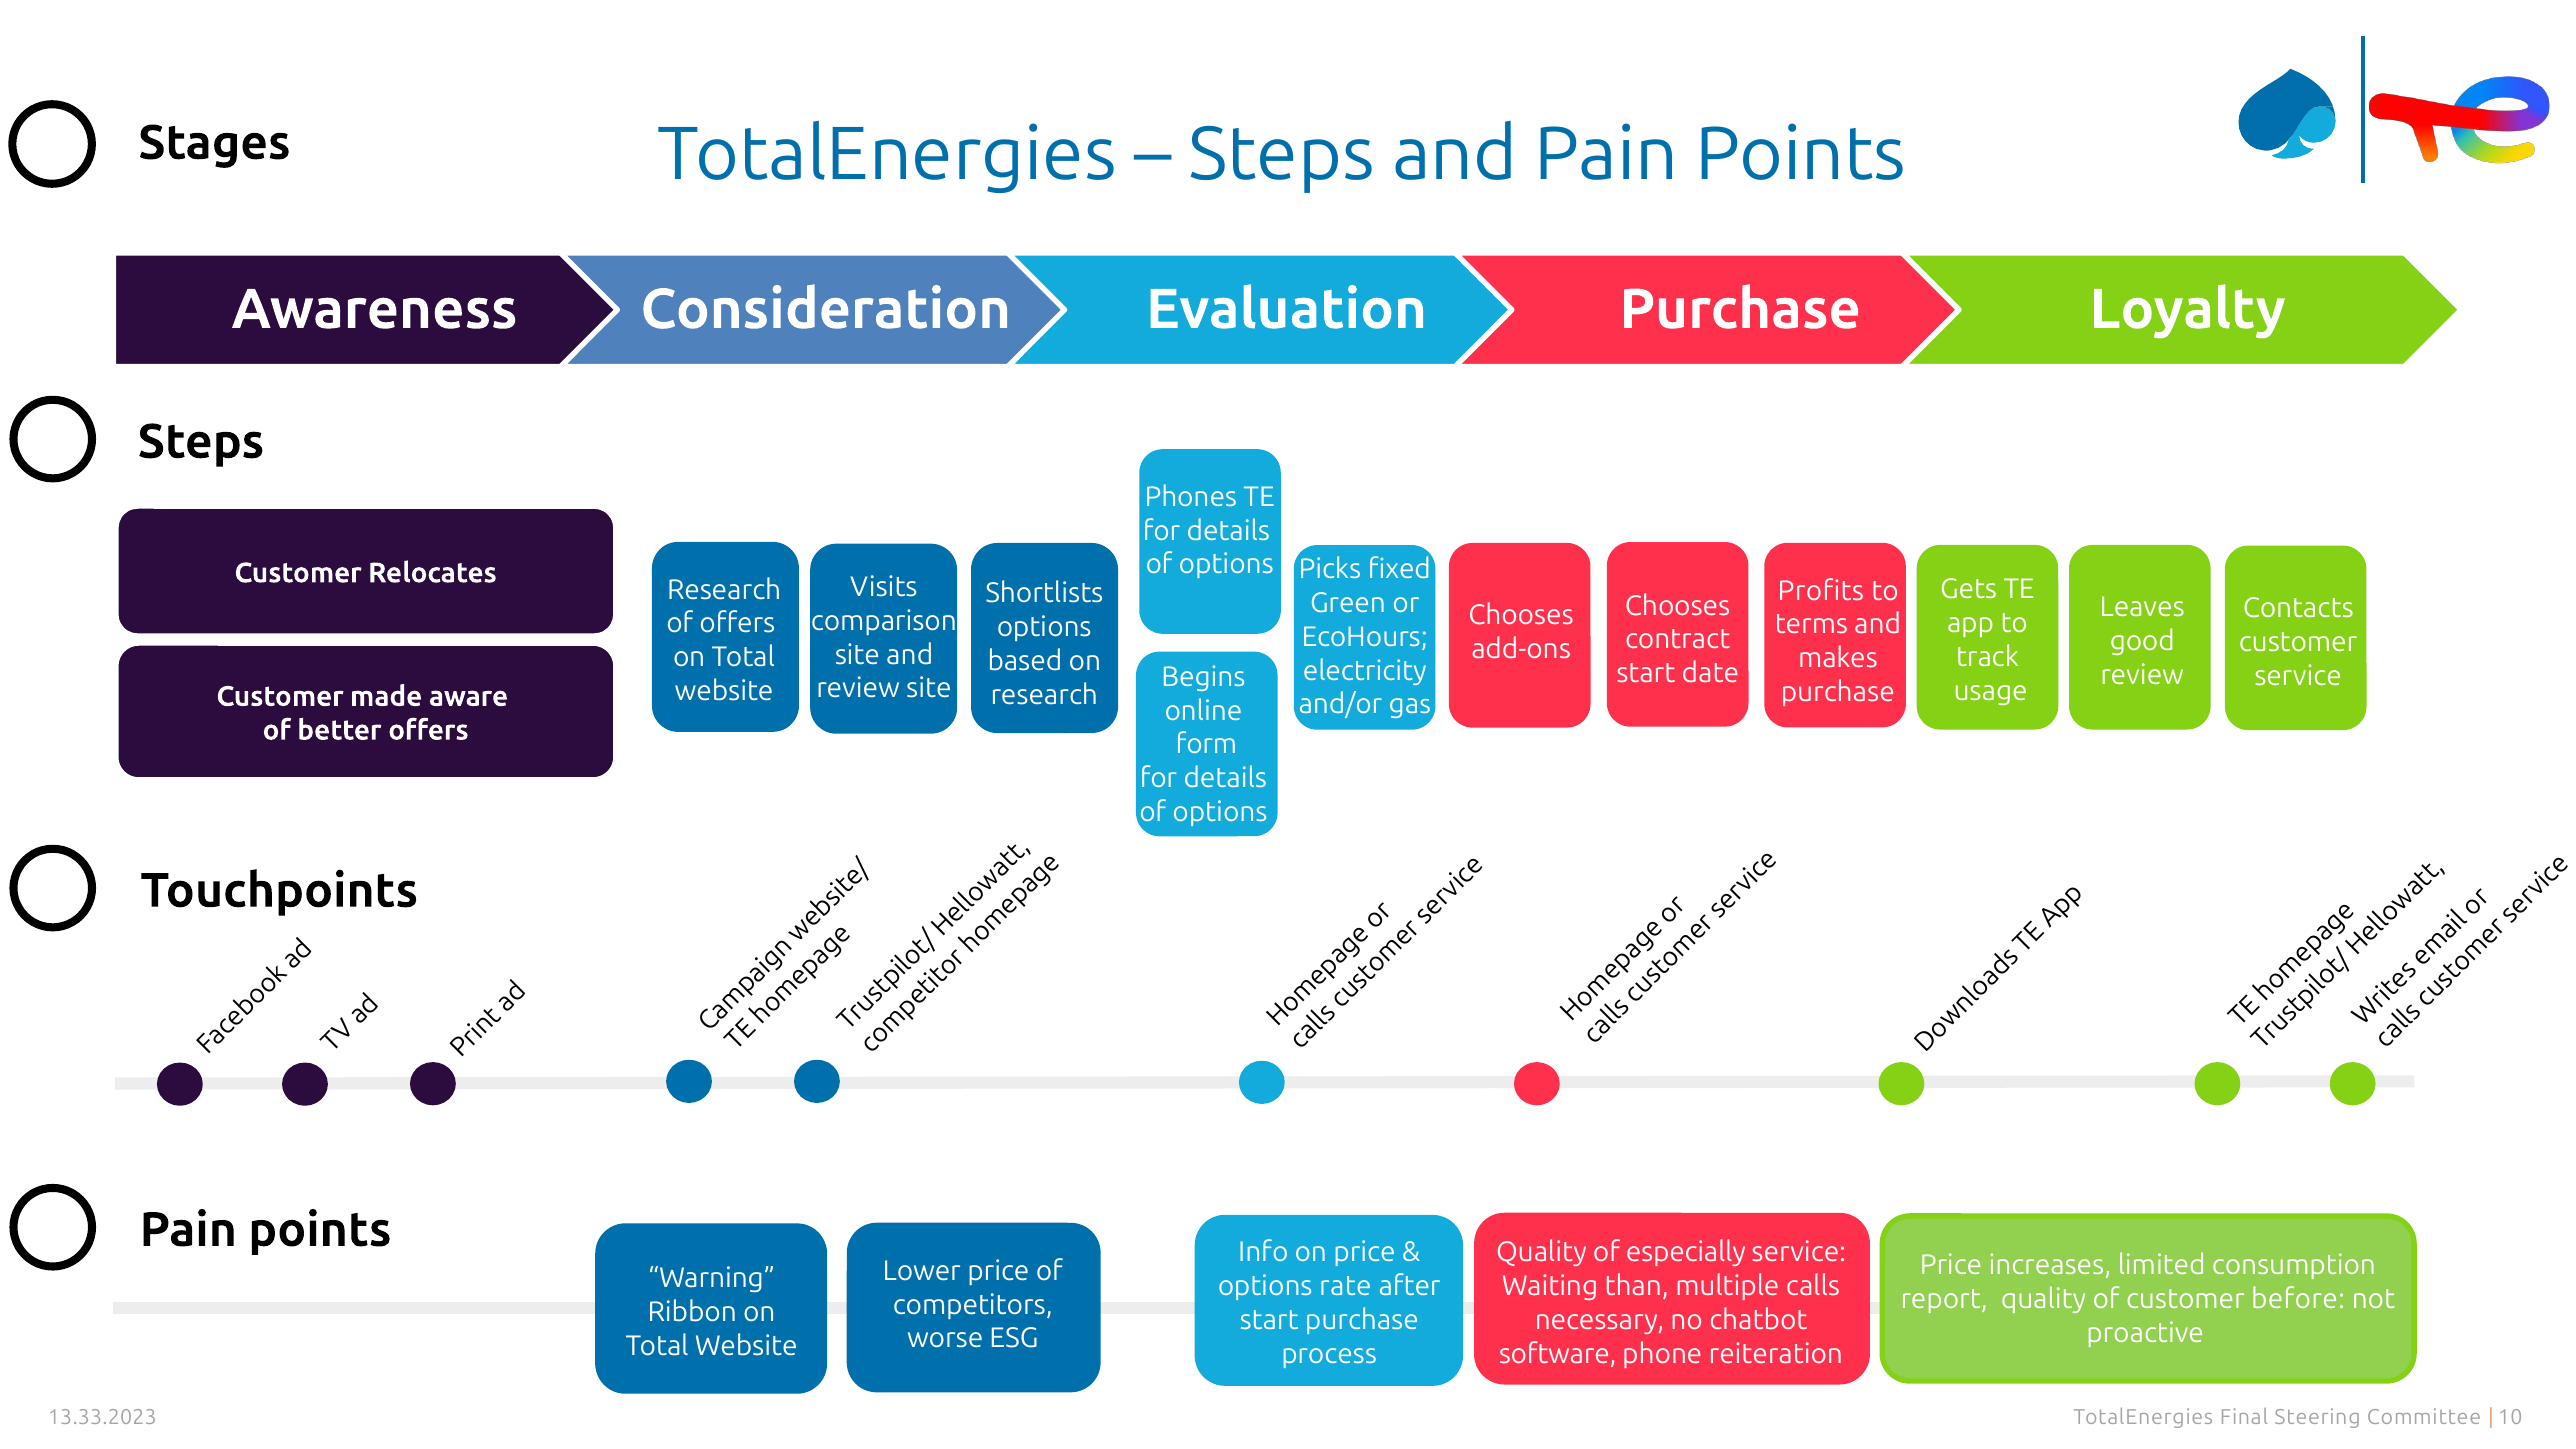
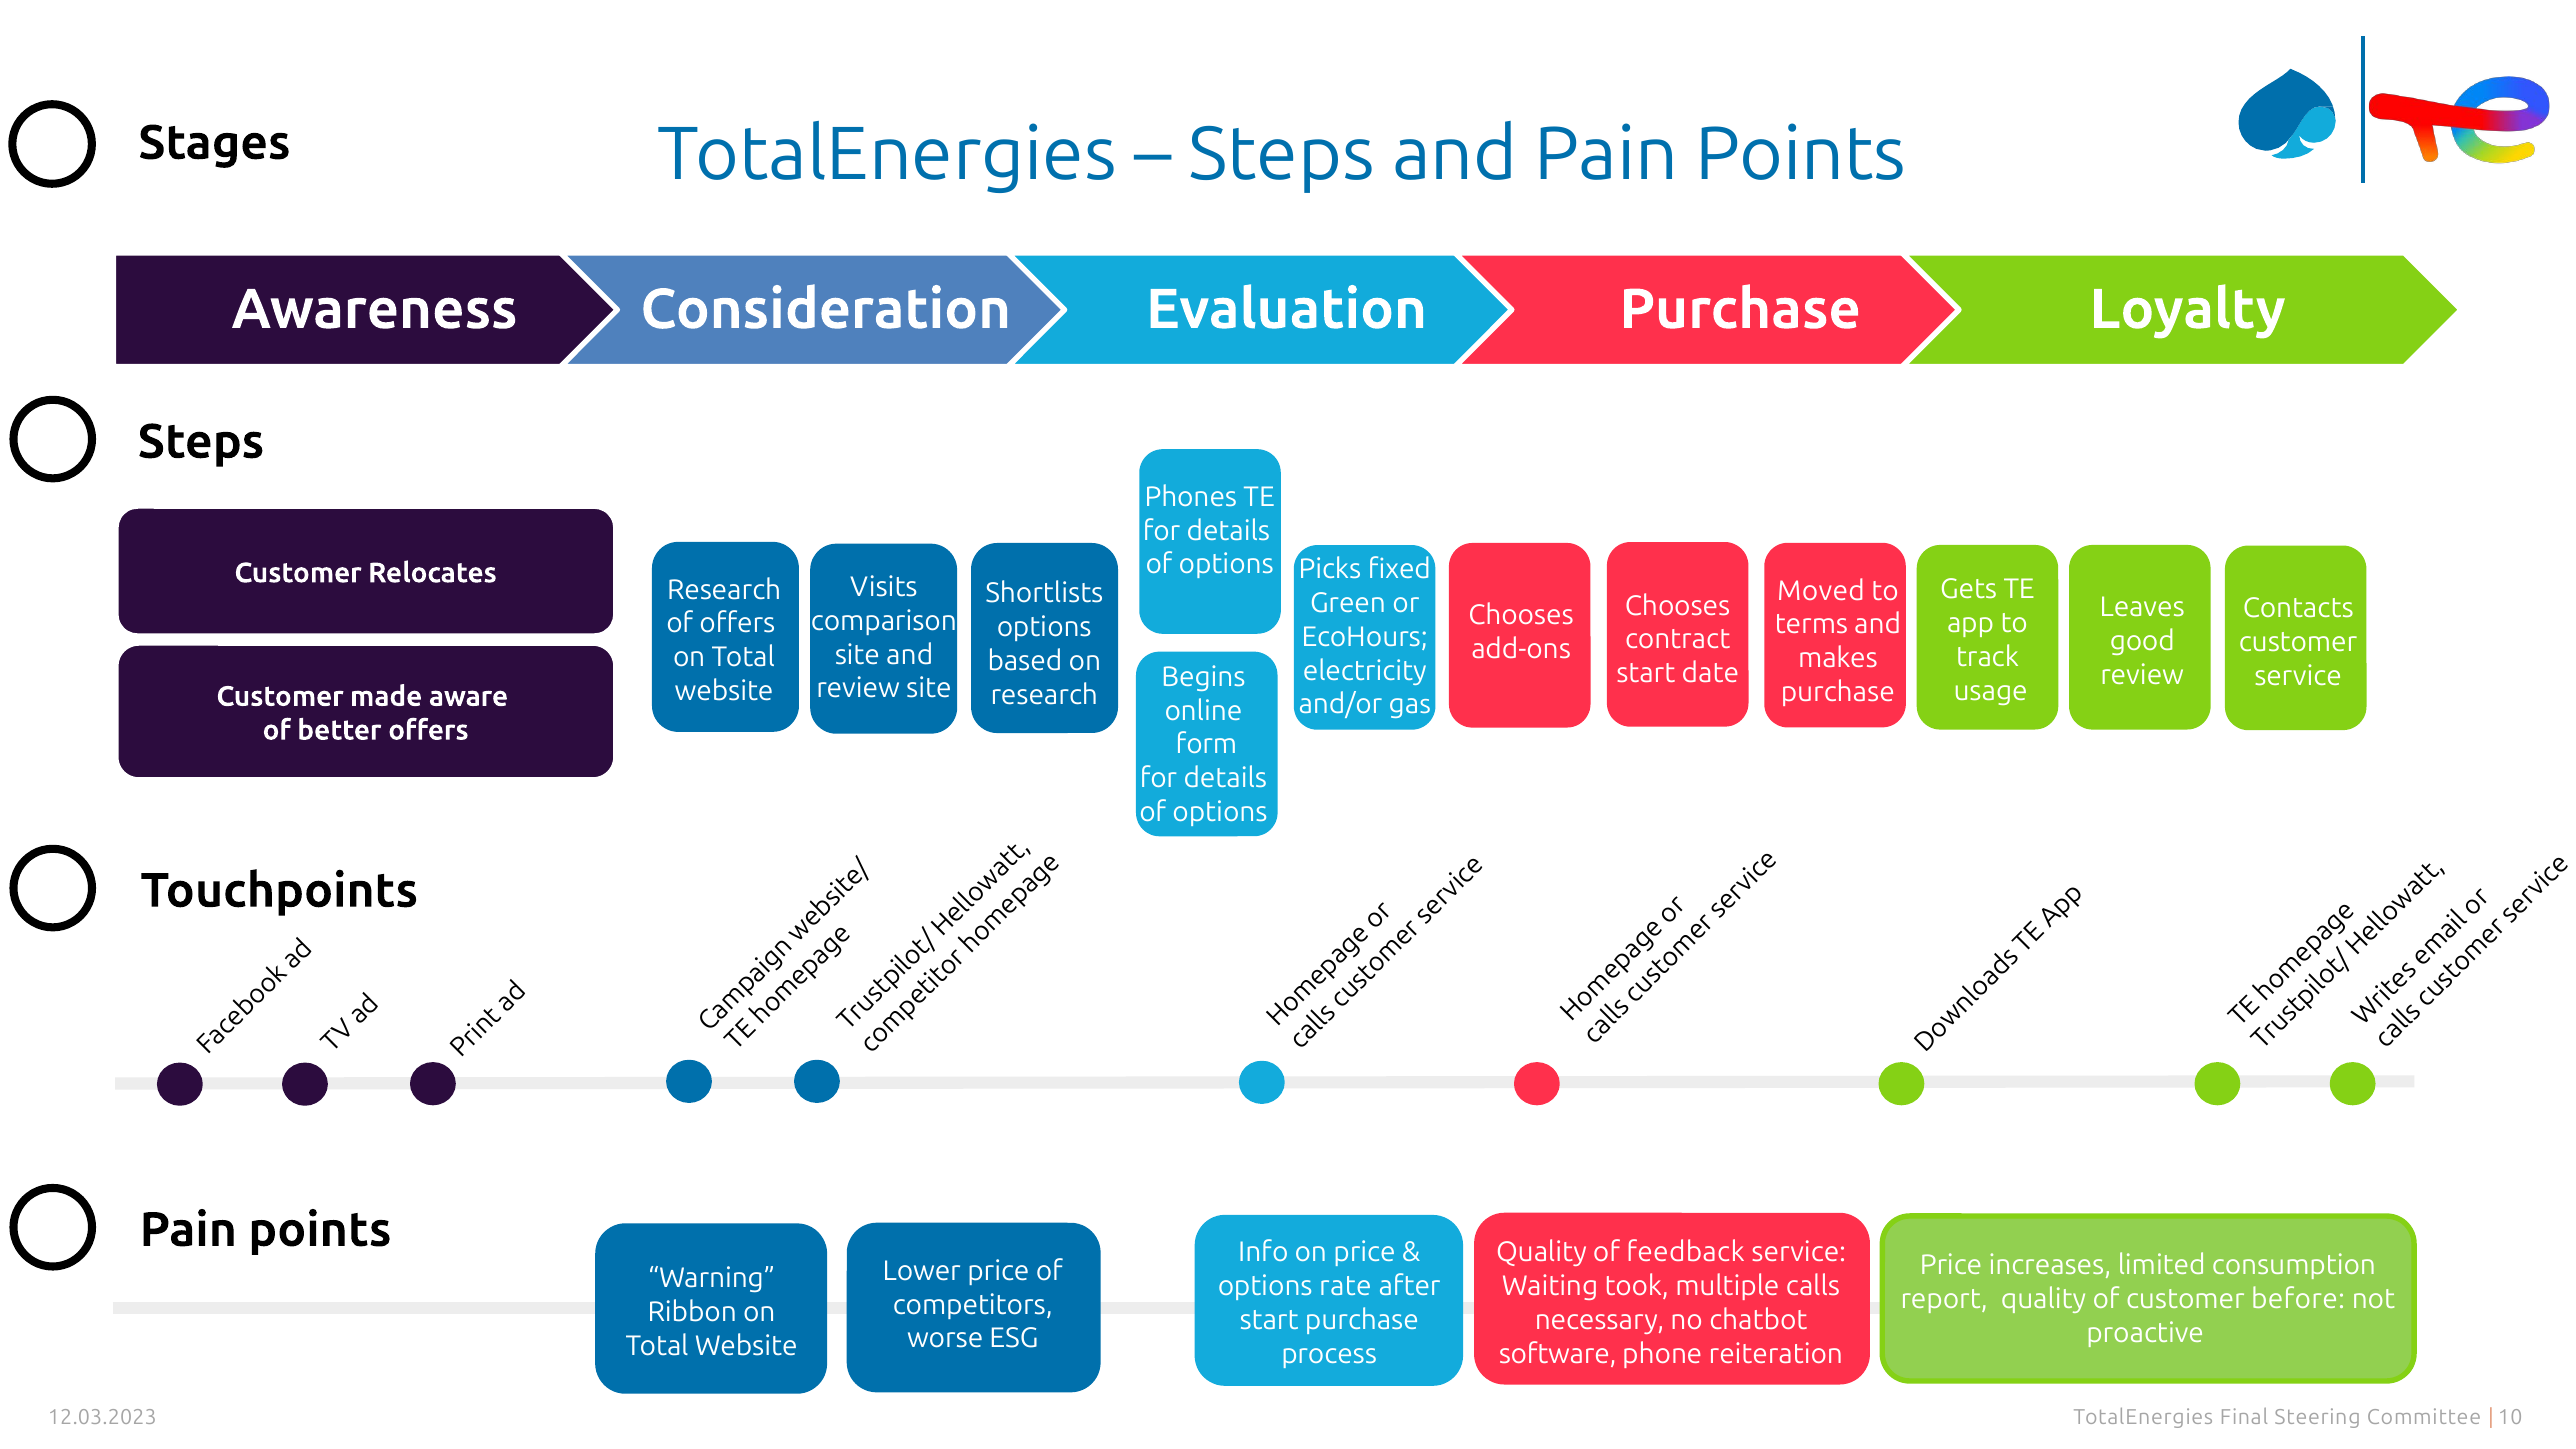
Profits: Profits -> Moved
especially: especially -> feedback
than: than -> took
13.33.2023: 13.33.2023 -> 12.03.2023
